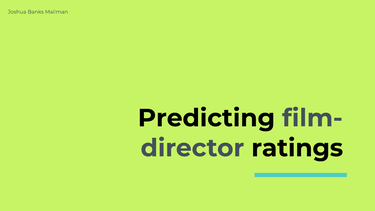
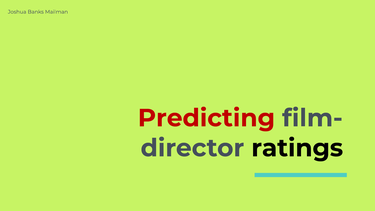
Predicting colour: black -> red
